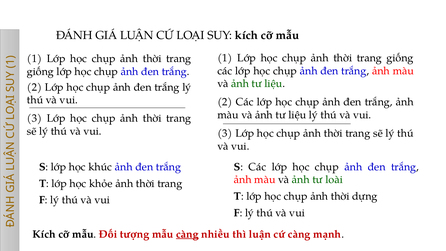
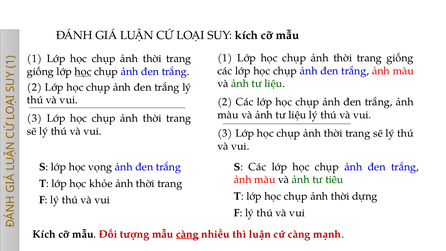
học at (83, 72) underline: none -> present
khúc: khúc -> vọng
loài: loài -> tiêu
